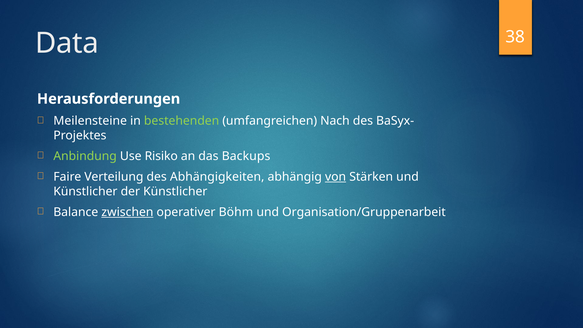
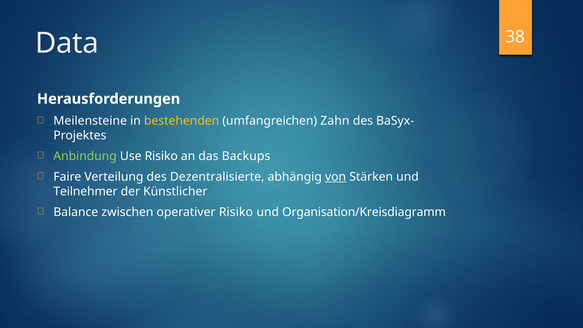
bestehenden colour: light green -> yellow
Nach: Nach -> Zahn
Abhängigkeiten: Abhängigkeiten -> Dezentralisierte
Künstlicher at (85, 191): Künstlicher -> Teilnehmer
zwischen underline: present -> none
operativer Böhm: Böhm -> Risiko
Organisation/Gruppenarbeit: Organisation/Gruppenarbeit -> Organisation/Kreisdiagramm
